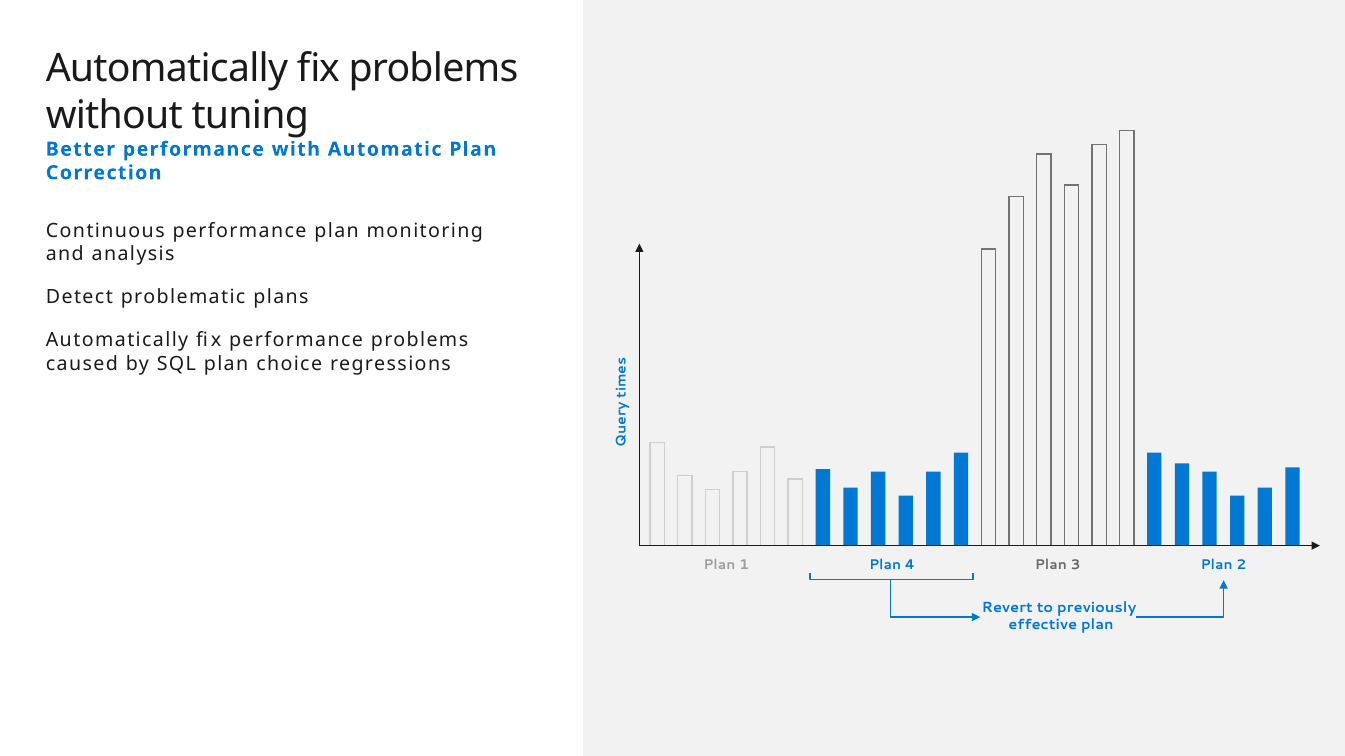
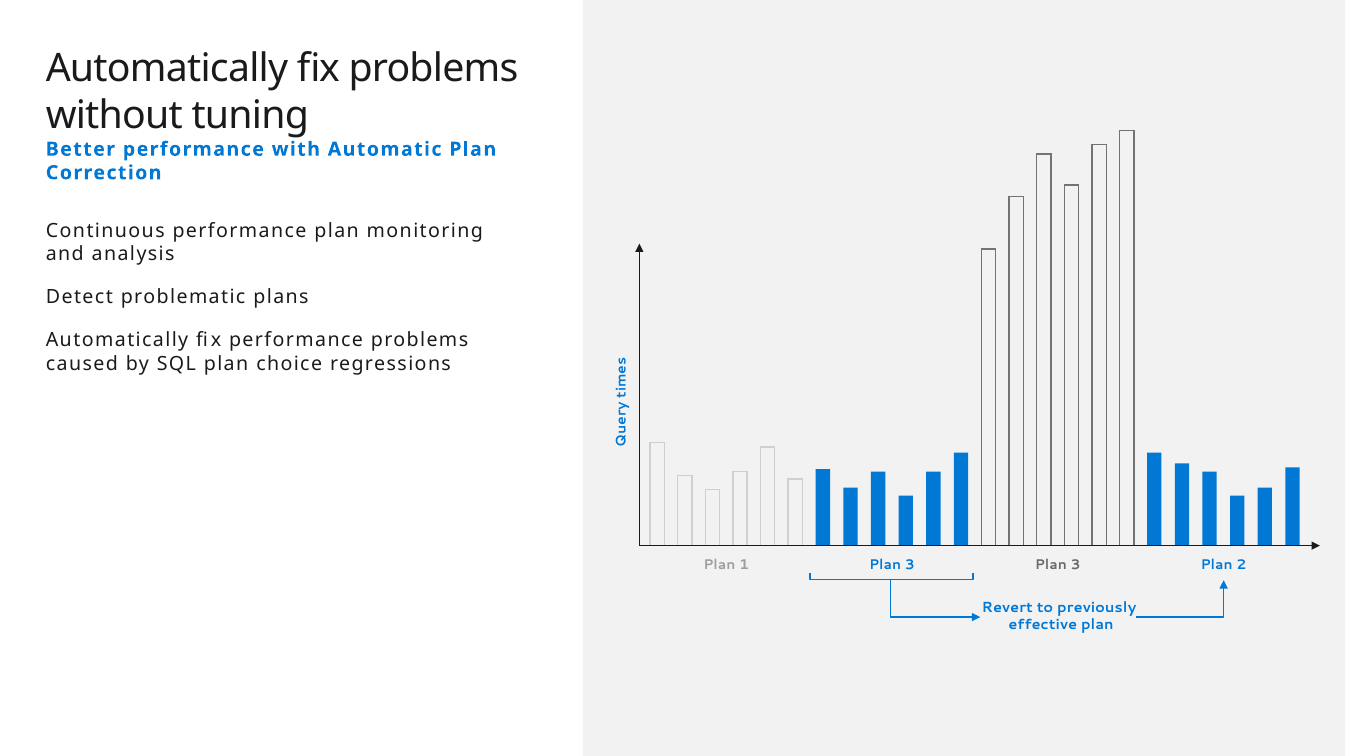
1 Plan 4: 4 -> 3
